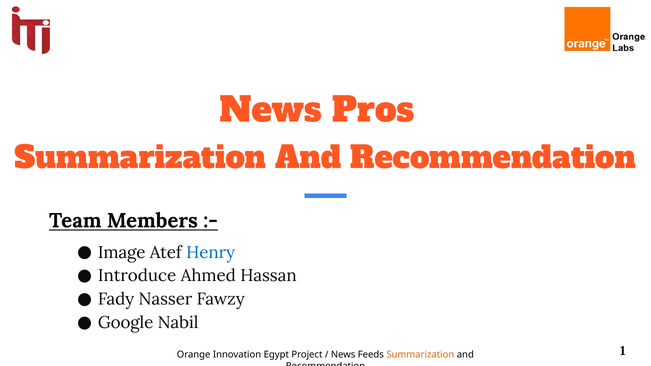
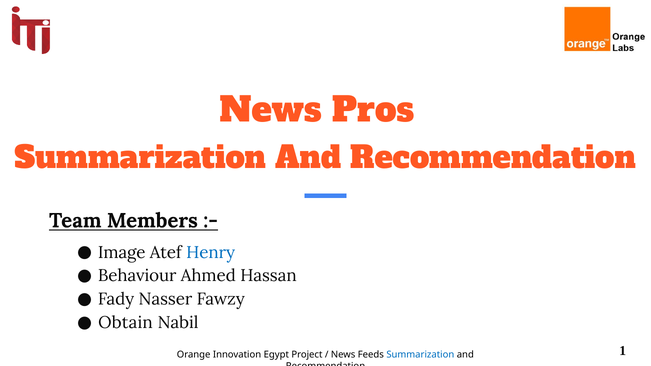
Introduce: Introduce -> Behaviour
Google: Google -> Obtain
Summarization at (420, 355) colour: orange -> blue
